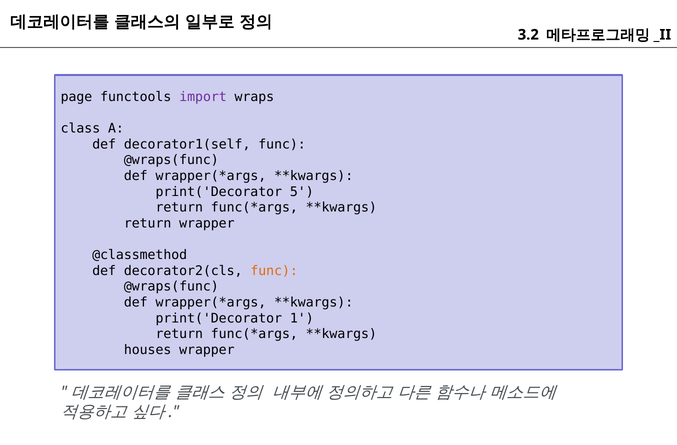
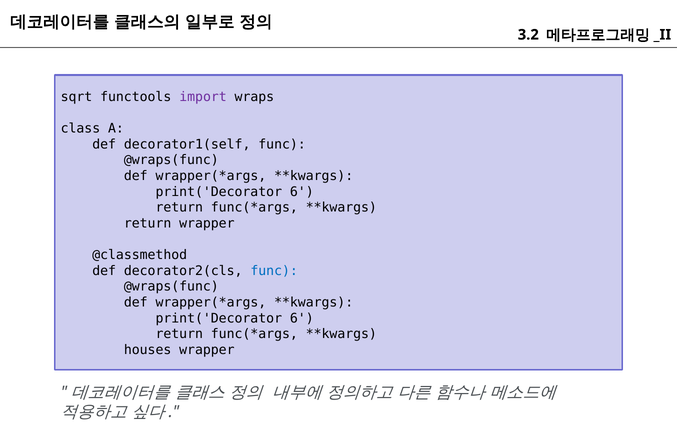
page: page -> sqrt
5 at (302, 192): 5 -> 6
func at (274, 271) colour: orange -> blue
1 at (302, 318): 1 -> 6
